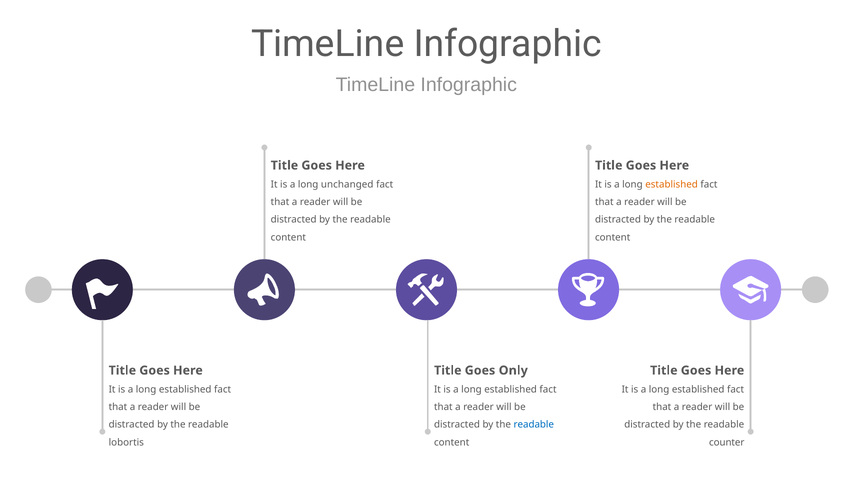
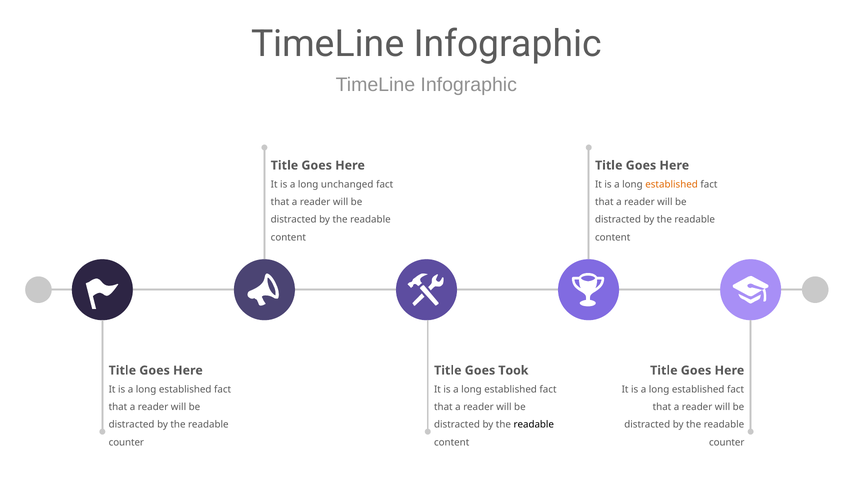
Only: Only -> Took
readable at (534, 425) colour: blue -> black
lobortis at (126, 442): lobortis -> counter
